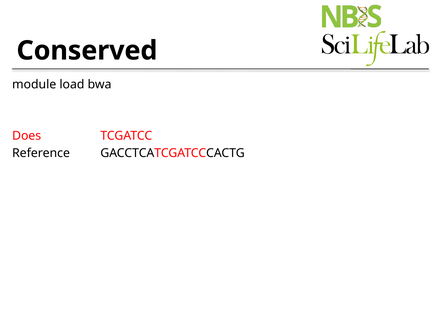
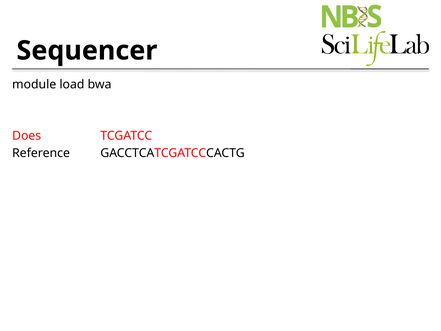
Conserved: Conserved -> Sequencer
